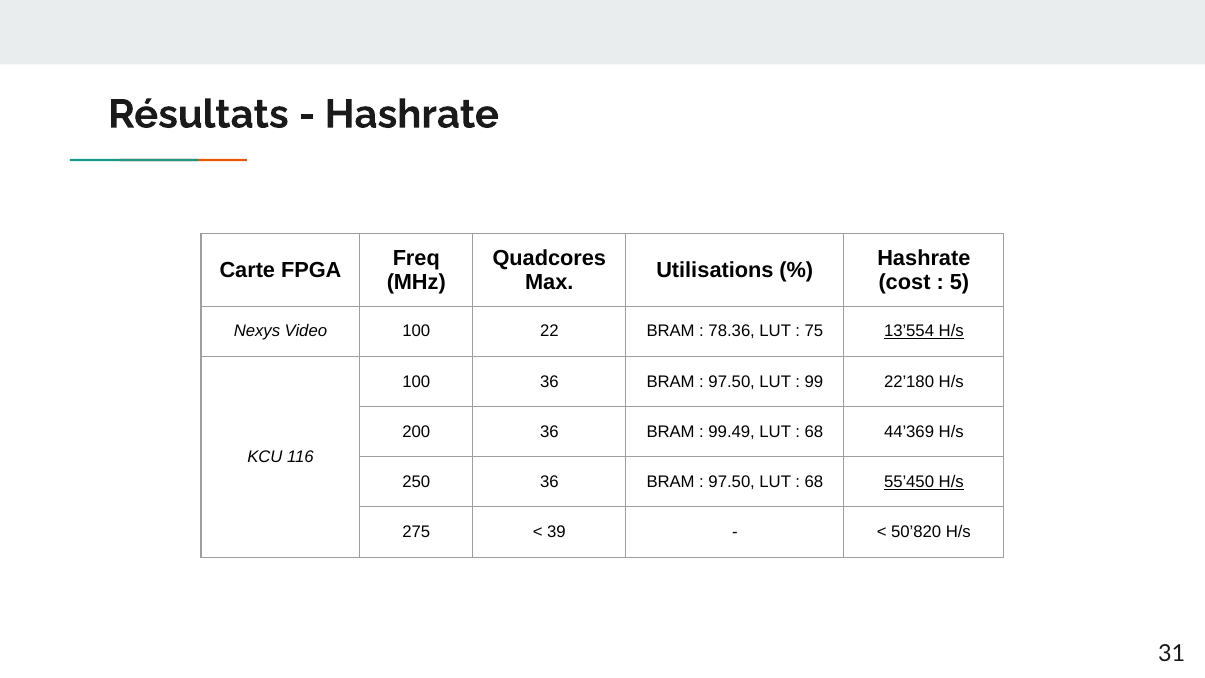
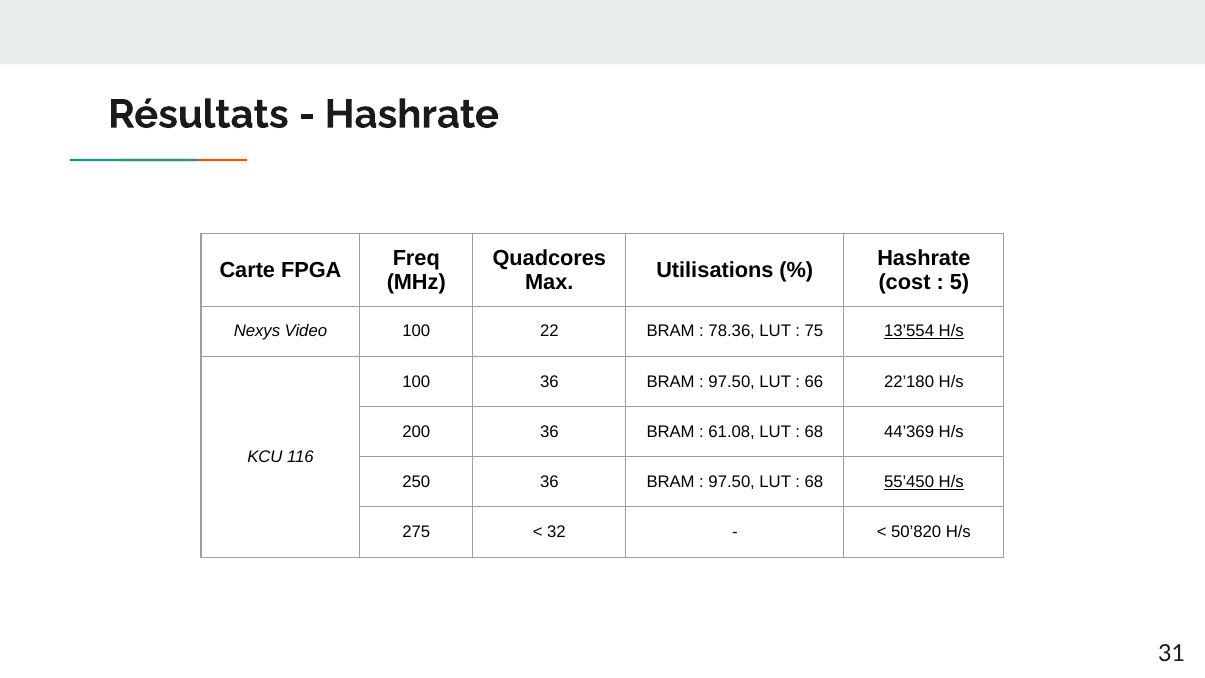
99: 99 -> 66
99.49: 99.49 -> 61.08
39: 39 -> 32
